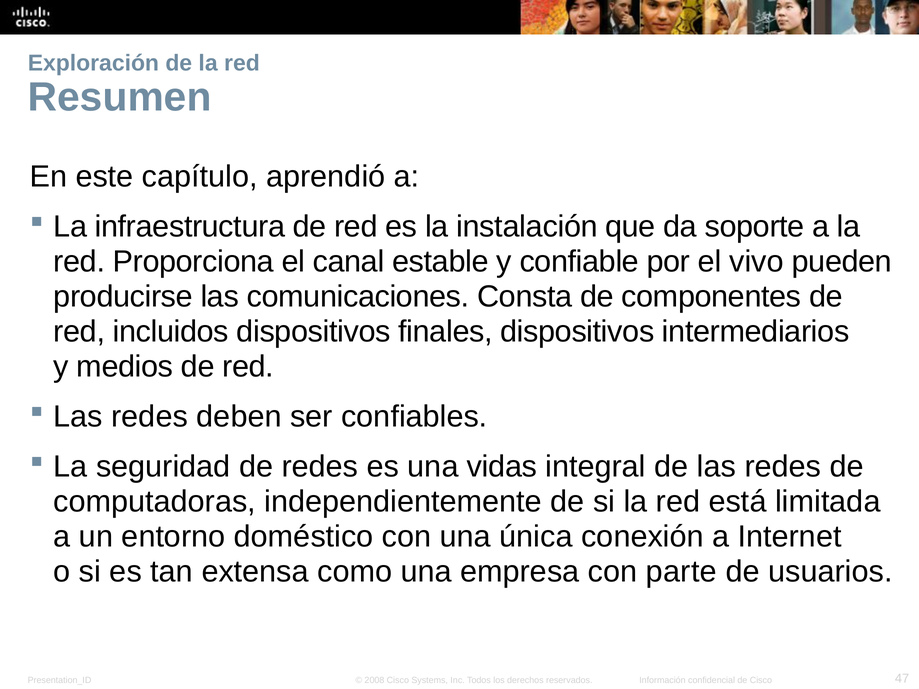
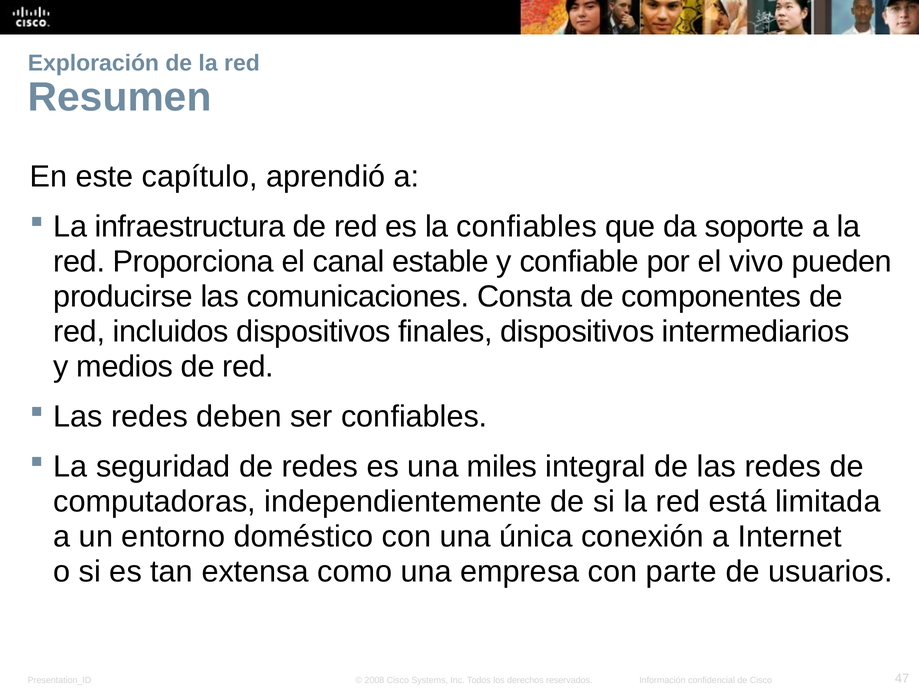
la instalación: instalación -> confiables
vidas: vidas -> miles
